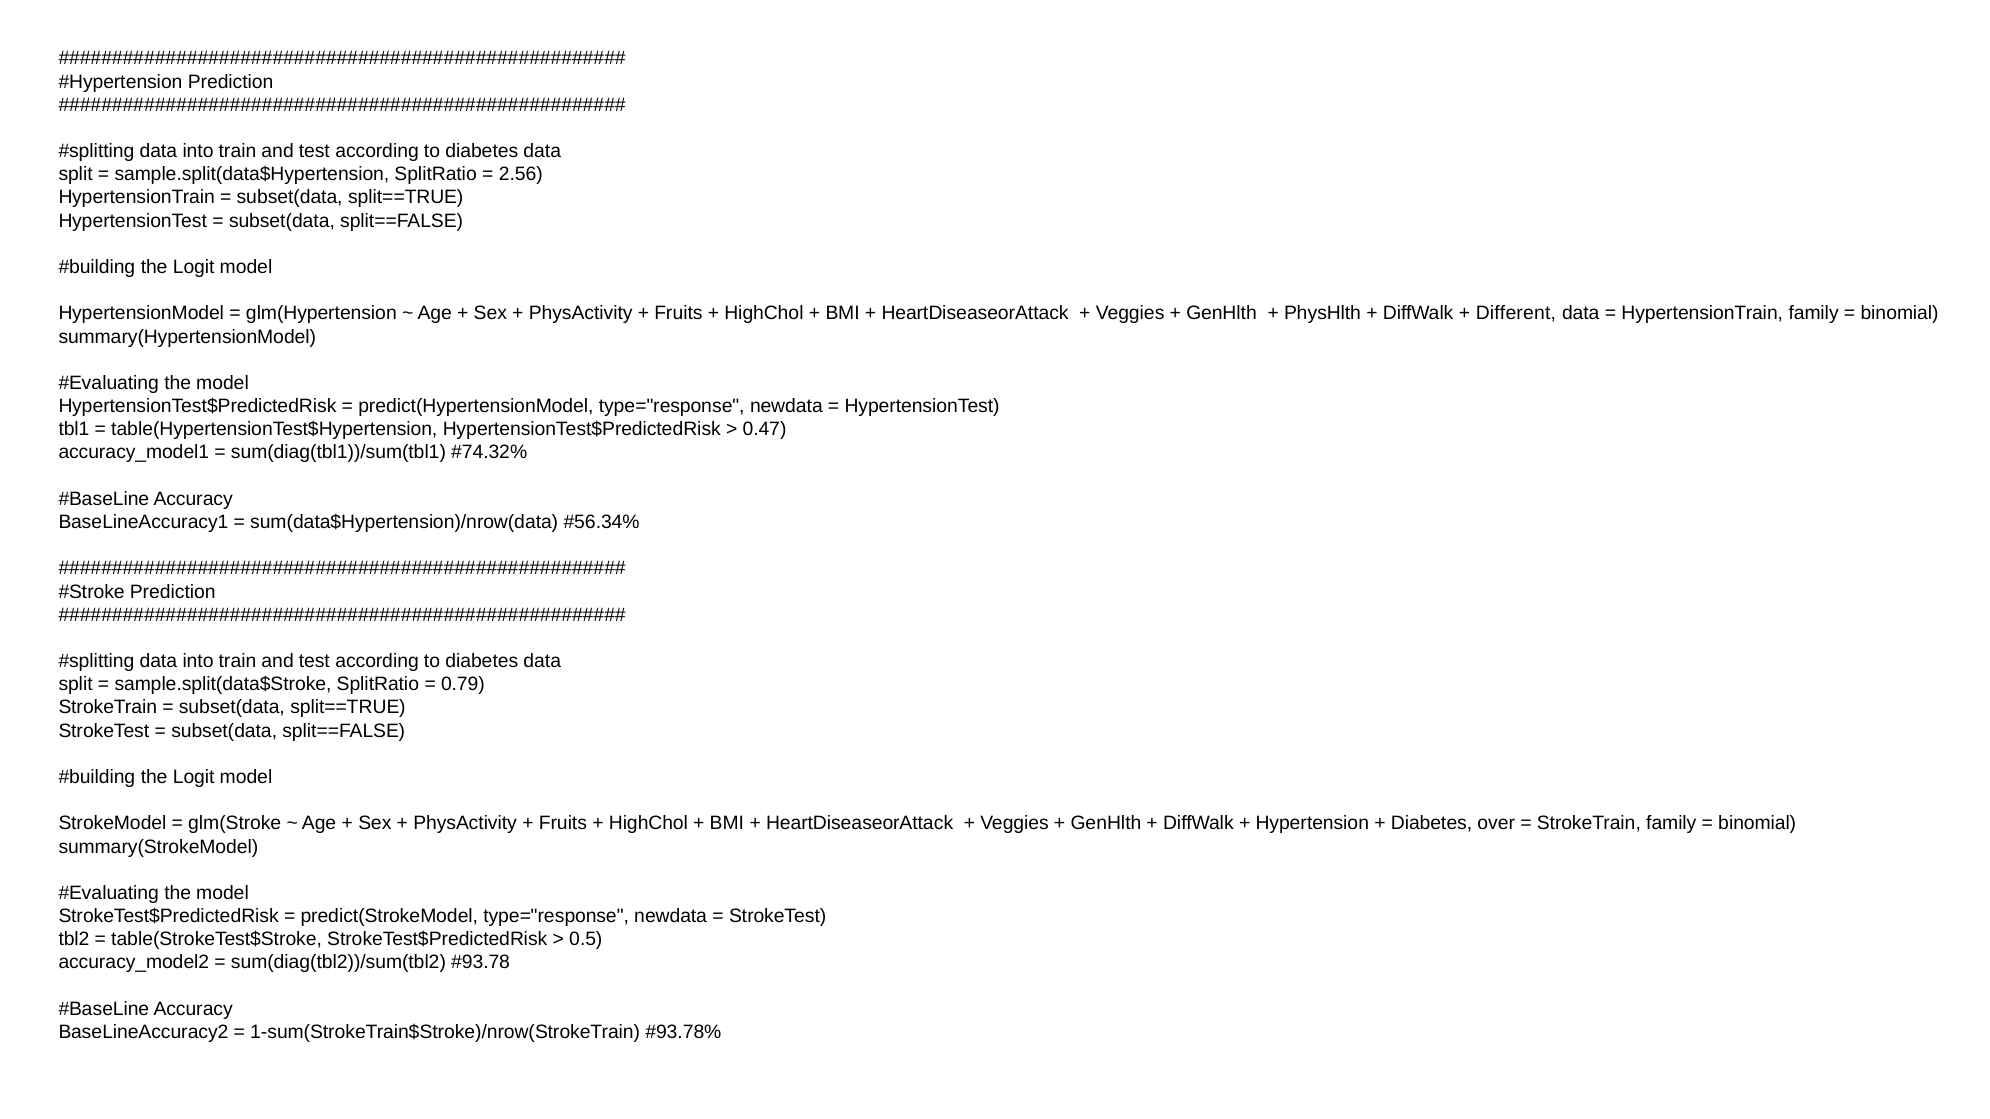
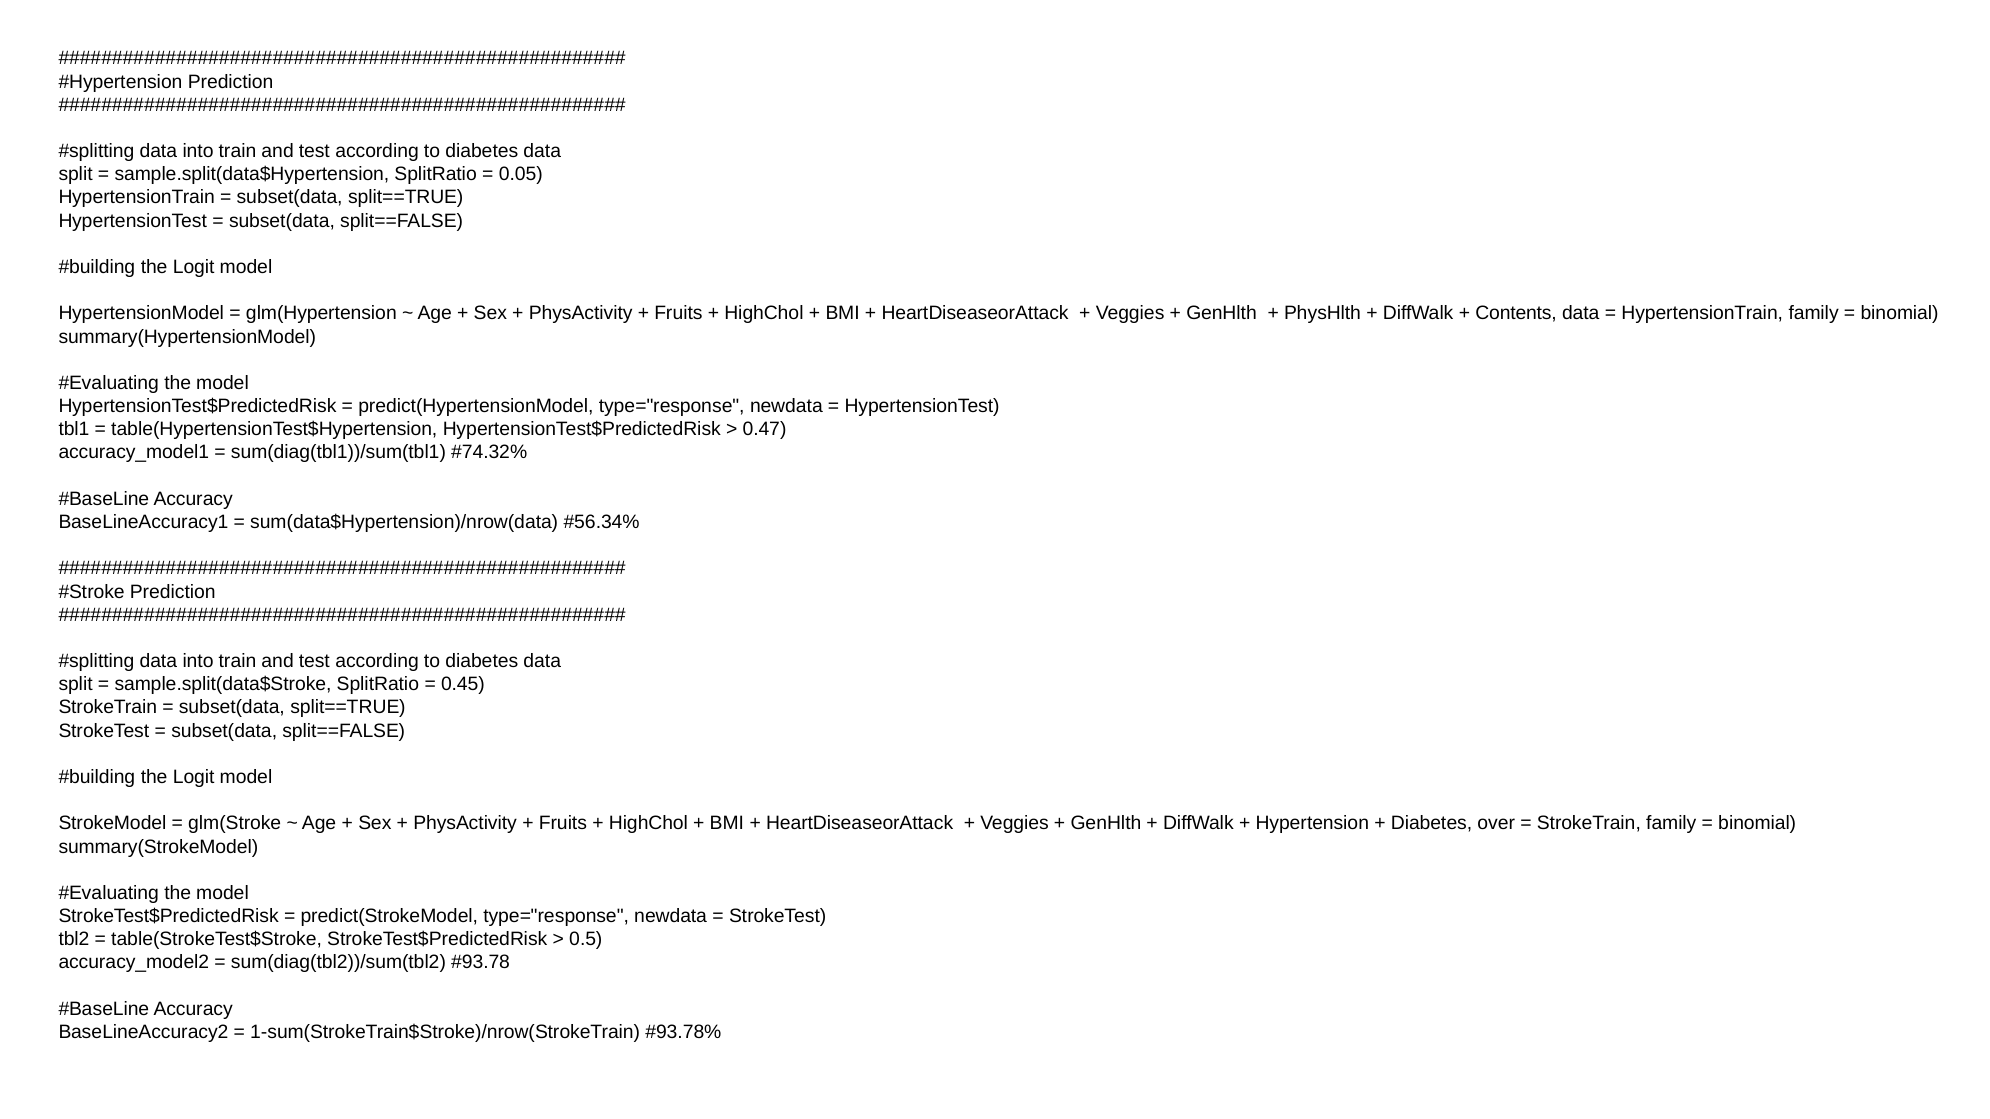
2.56: 2.56 -> 0.05
Different: Different -> Contents
0.79: 0.79 -> 0.45
